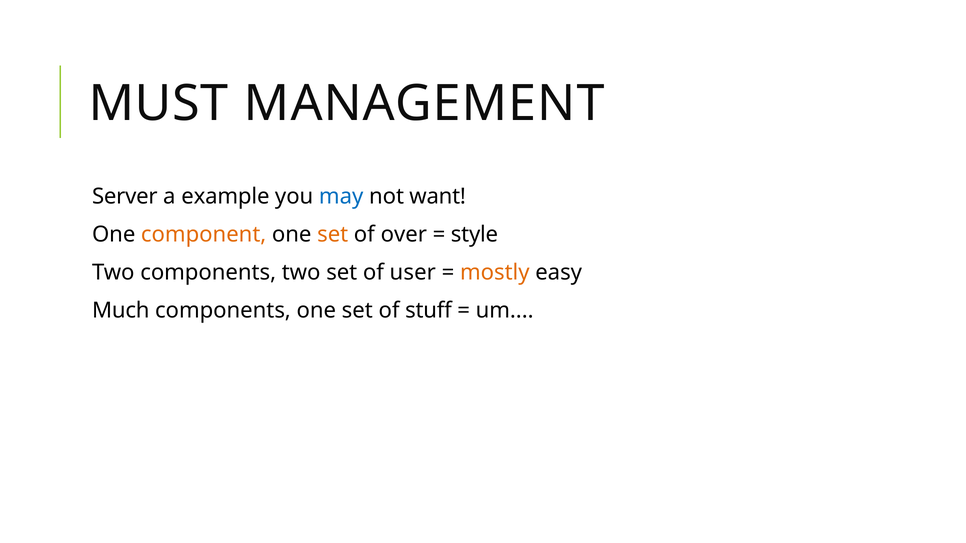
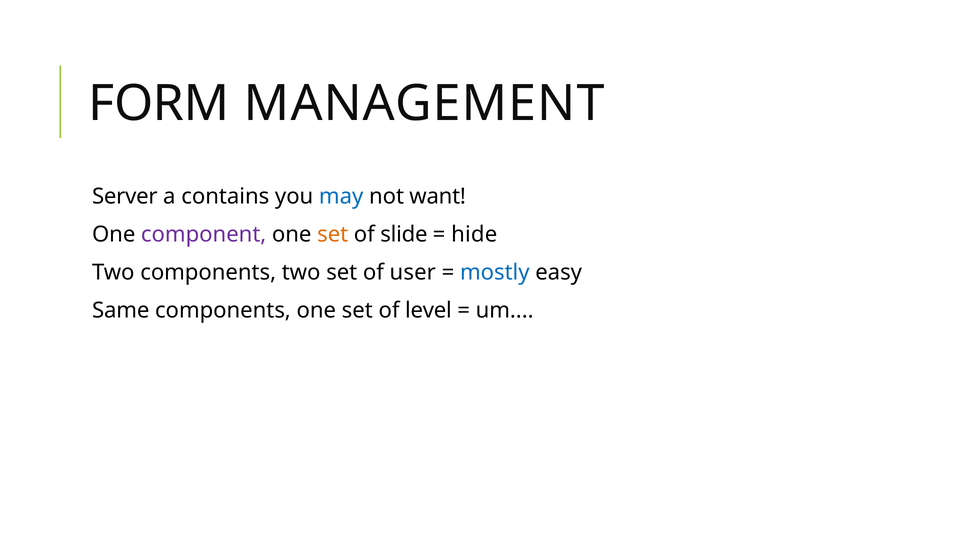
MUST: MUST -> FORM
example: example -> contains
component colour: orange -> purple
over: over -> slide
style: style -> hide
mostly colour: orange -> blue
Much: Much -> Same
stuff: stuff -> level
